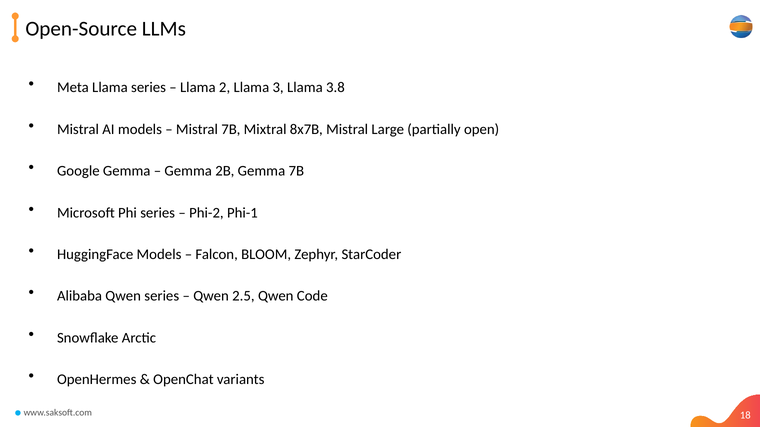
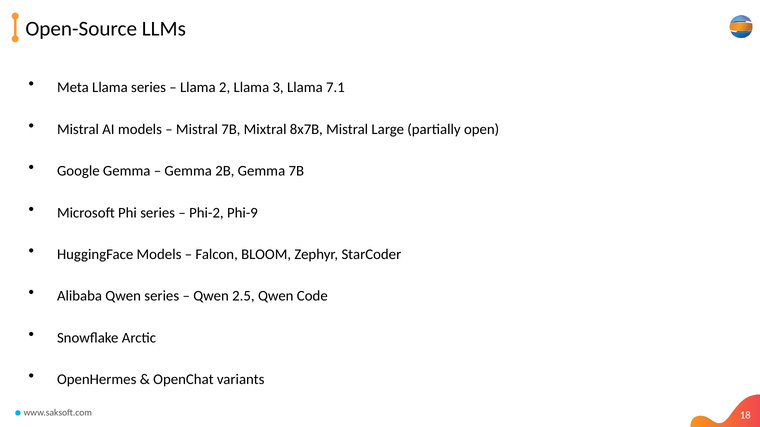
3.8: 3.8 -> 7.1
Phi-1: Phi-1 -> Phi-9
